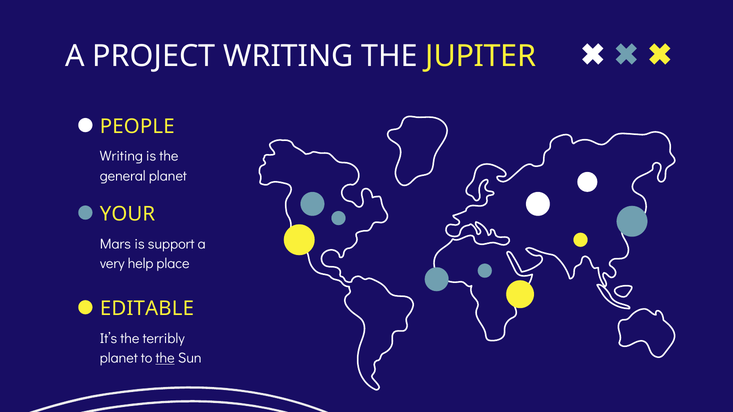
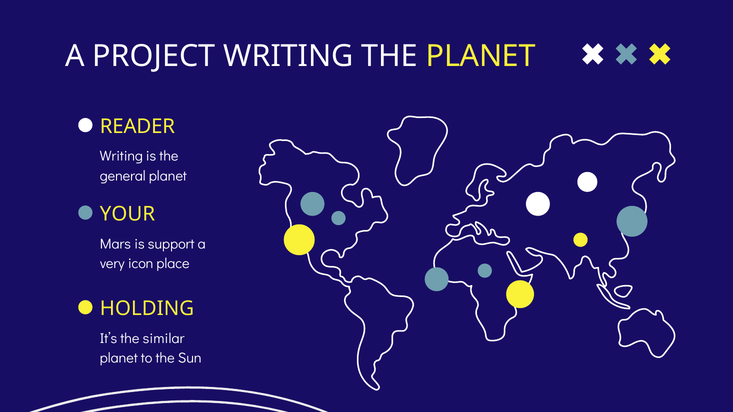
THE JUPITER: JUPITER -> PLANET
PEOPLE: PEOPLE -> READER
help: help -> icon
EDITABLE: EDITABLE -> HOLDING
terribly: terribly -> similar
the at (165, 358) underline: present -> none
